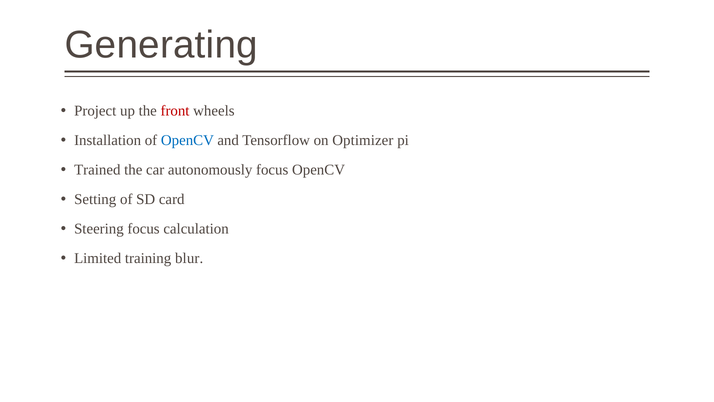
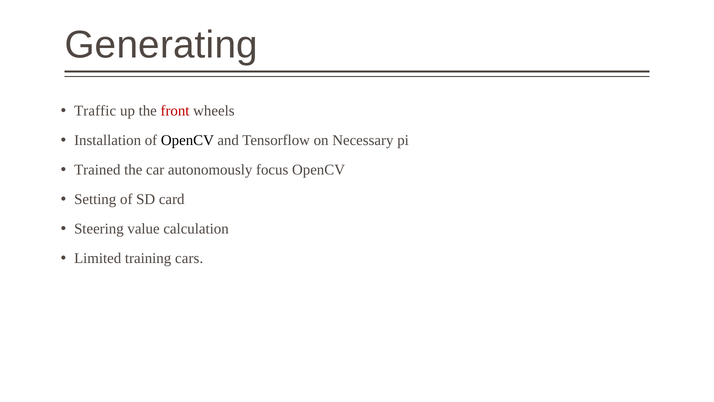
Project: Project -> Traffic
OpenCV at (187, 140) colour: blue -> black
Optimizer: Optimizer -> Necessary
Steering focus: focus -> value
blur: blur -> cars
